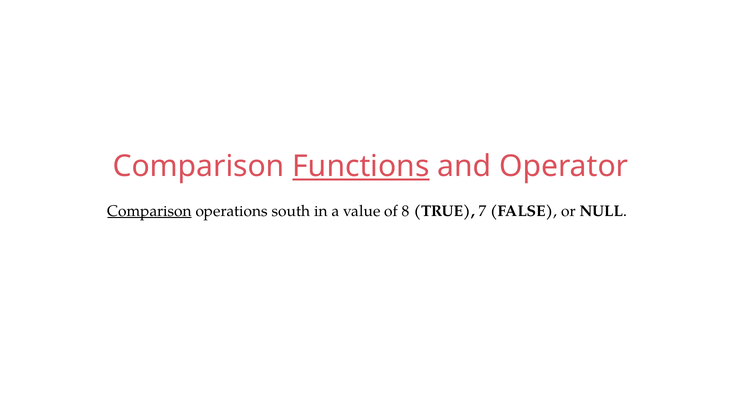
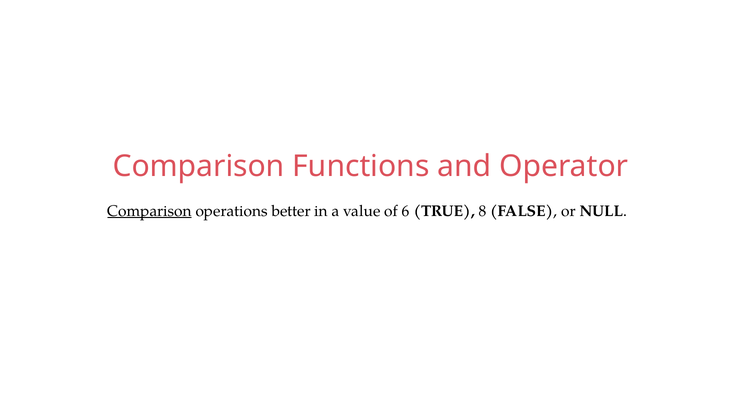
Functions underline: present -> none
south: south -> better
8: 8 -> 6
7: 7 -> 8
